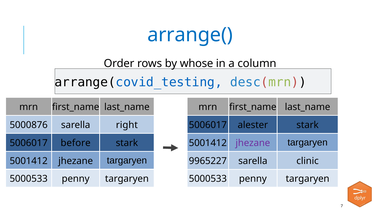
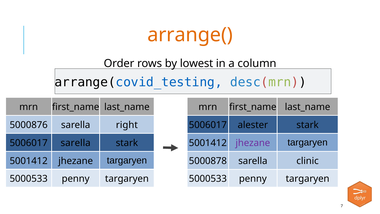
arrange( colour: blue -> orange
whose: whose -> lowest
5006017 before: before -> sarella
9965227: 9965227 -> 5000878
